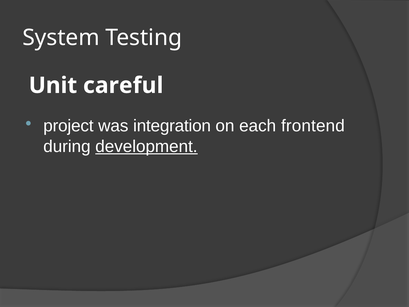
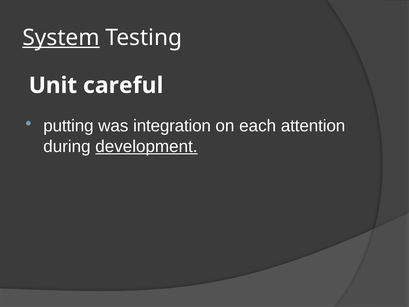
System underline: none -> present
project: project -> putting
frontend: frontend -> attention
